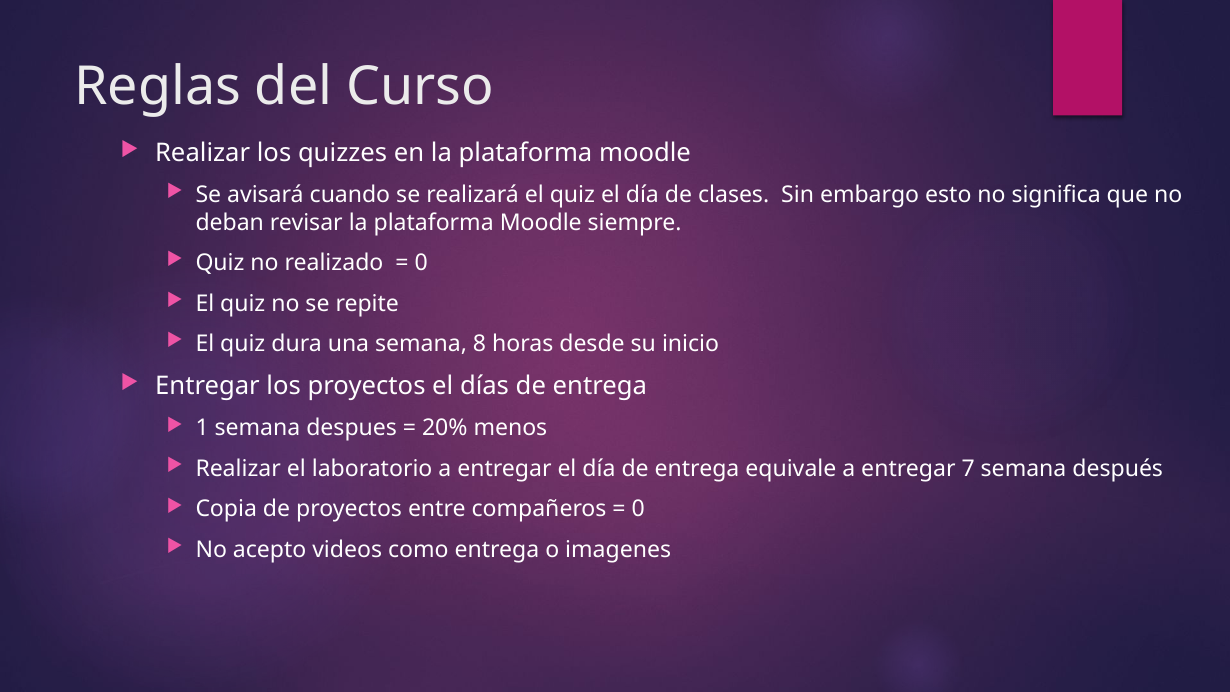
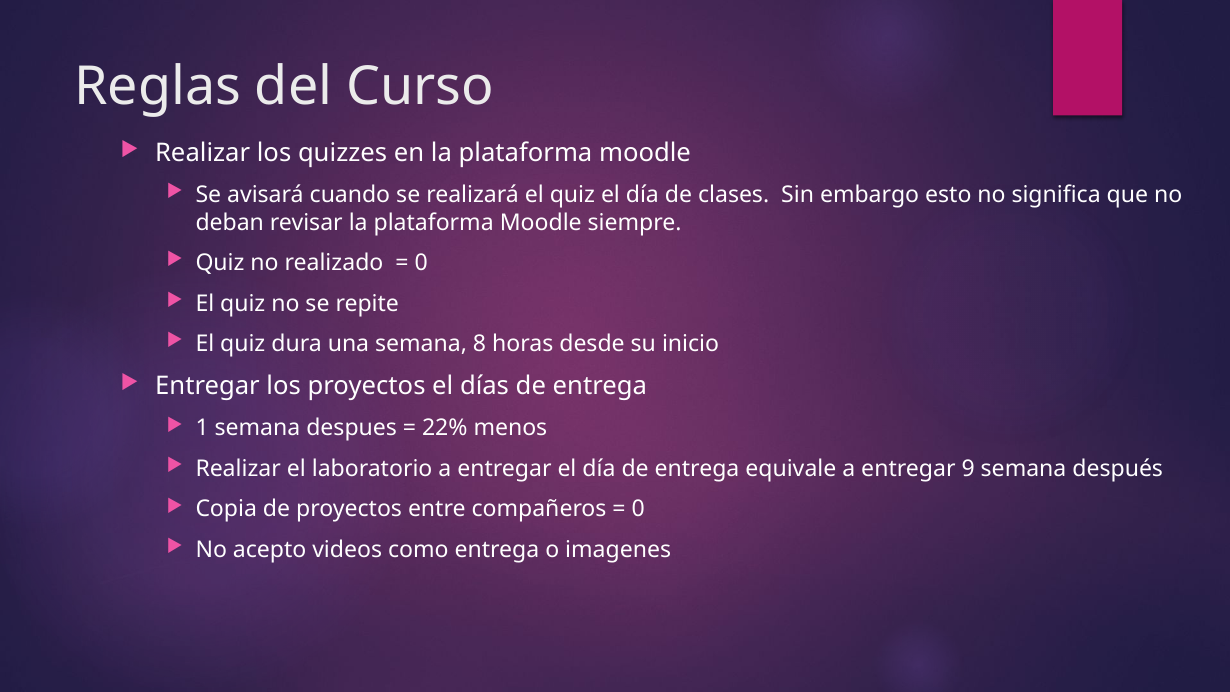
20%: 20% -> 22%
7: 7 -> 9
